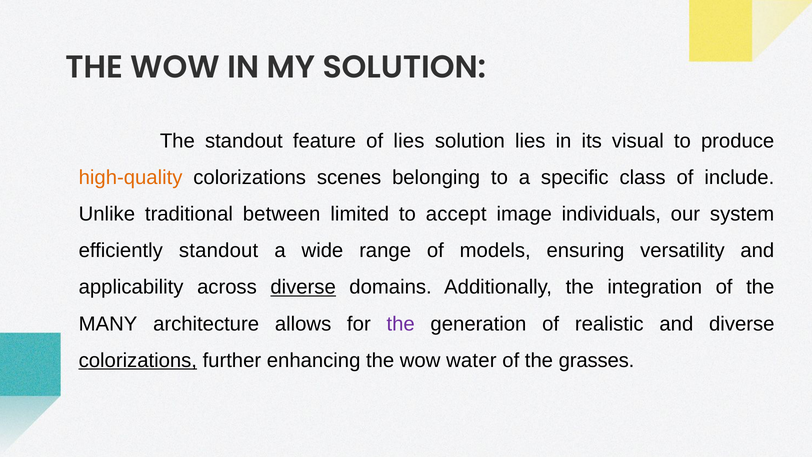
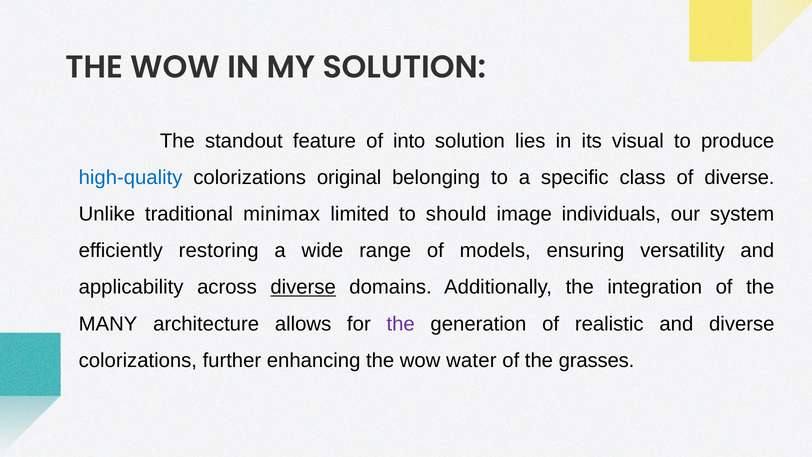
of lies: lies -> into
high-quality colour: orange -> blue
scenes: scenes -> original
of include: include -> diverse
between: between -> minimax
accept: accept -> should
efficiently standout: standout -> restoring
colorizations at (138, 360) underline: present -> none
